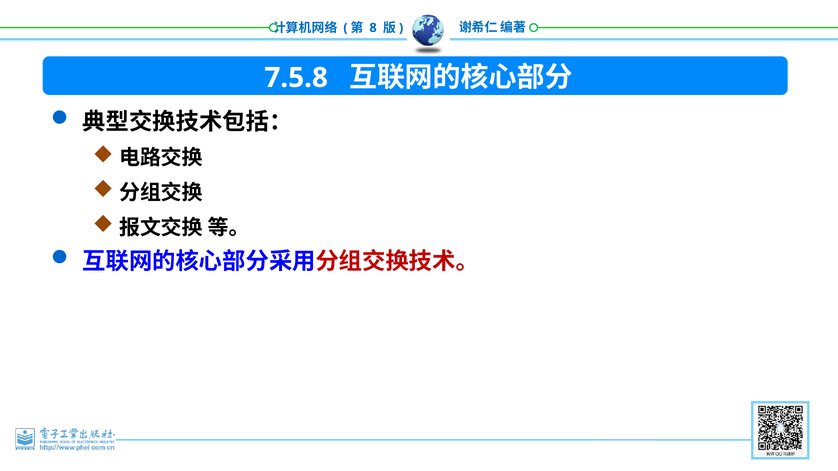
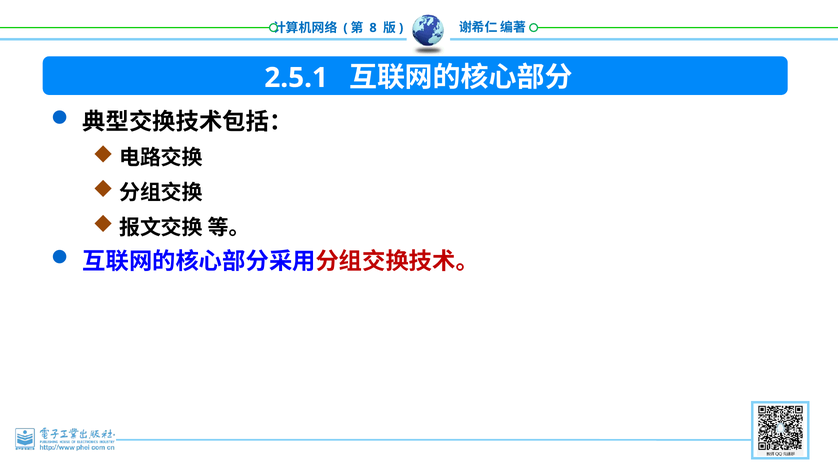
7.5.8: 7.5.8 -> 2.5.1
